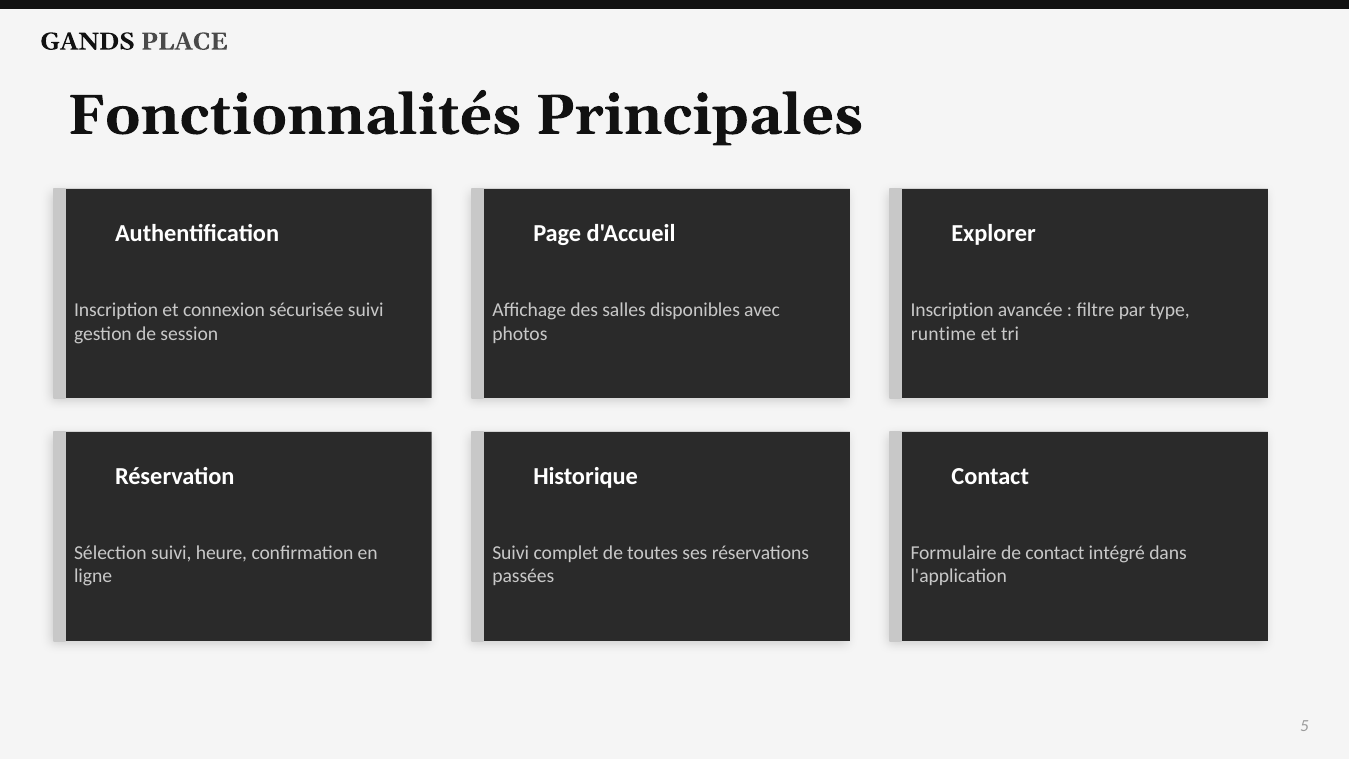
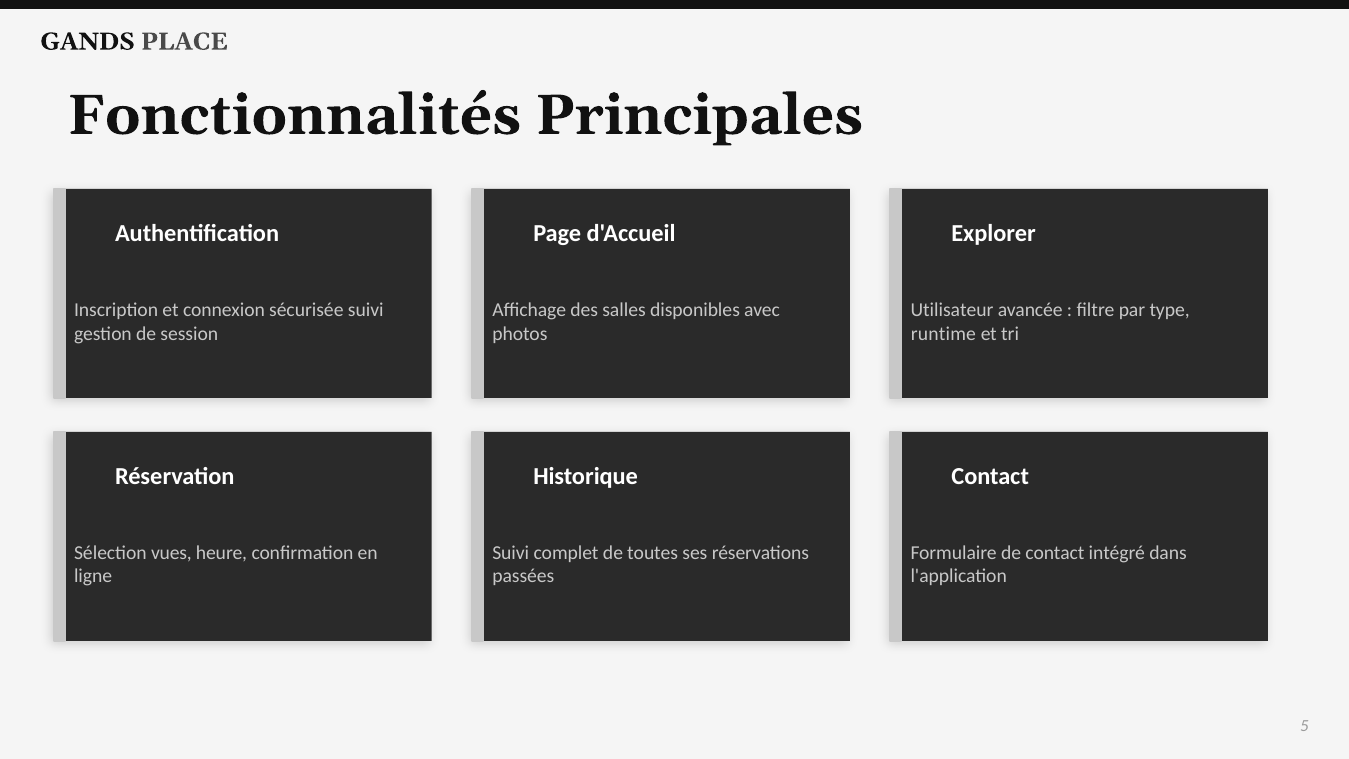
Inscription at (952, 310): Inscription -> Utilisateur
Sélection suivi: suivi -> vues
